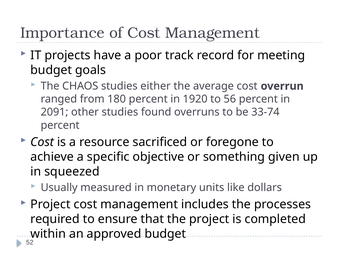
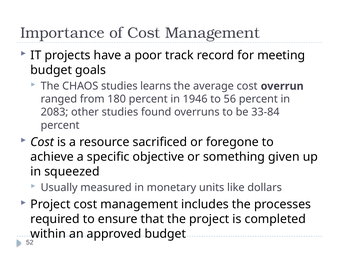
either: either -> learns
1920: 1920 -> 1946
2091: 2091 -> 2083
33-74: 33-74 -> 33-84
